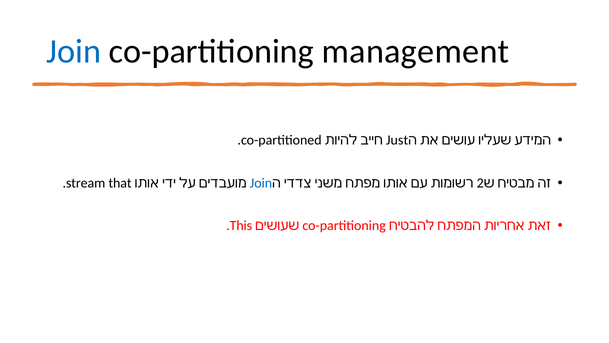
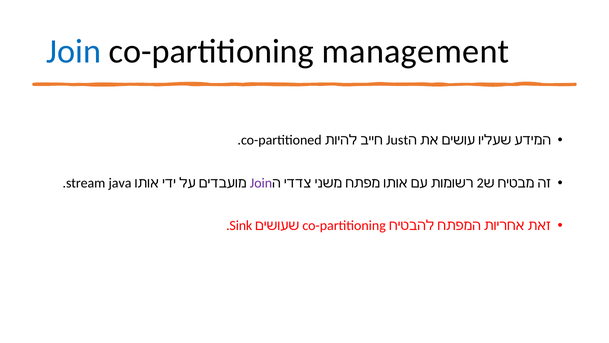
that: that -> java
Join at (261, 183) colour: blue -> purple
This: This -> Sink
